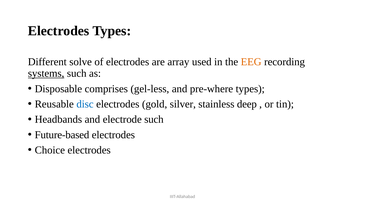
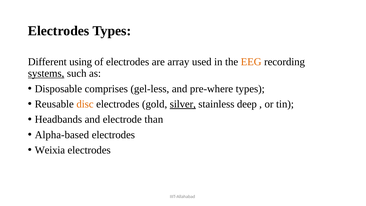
solve: solve -> using
disc colour: blue -> orange
silver underline: none -> present
electrode such: such -> than
Future-based: Future-based -> Alpha-based
Choice: Choice -> Weixia
